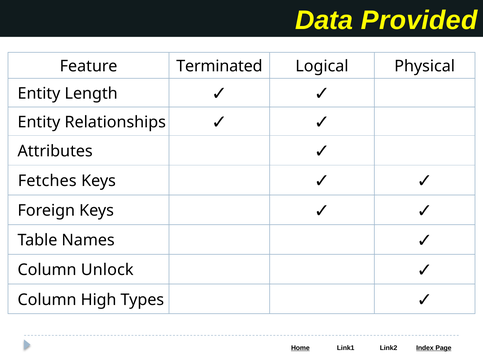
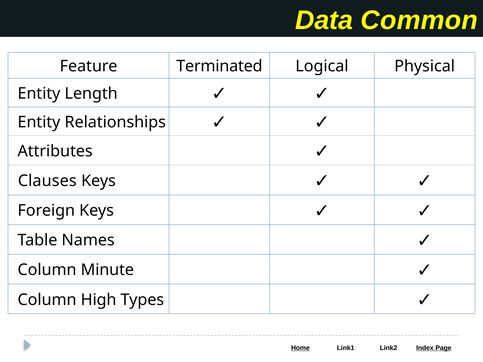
Provided: Provided -> Common
Fetches: Fetches -> Clauses
Unlock: Unlock -> Minute
